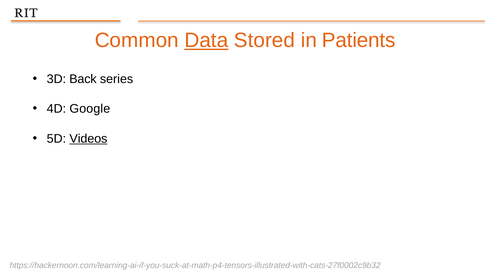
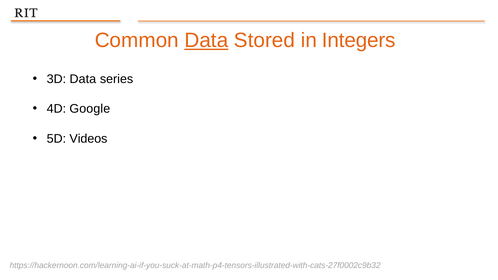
Patients: Patients -> Integers
3D Back: Back -> Data
Videos underline: present -> none
